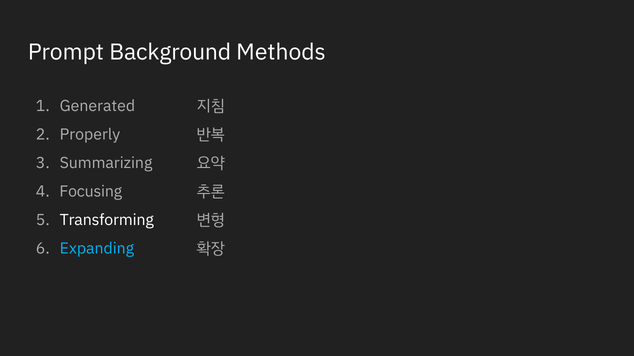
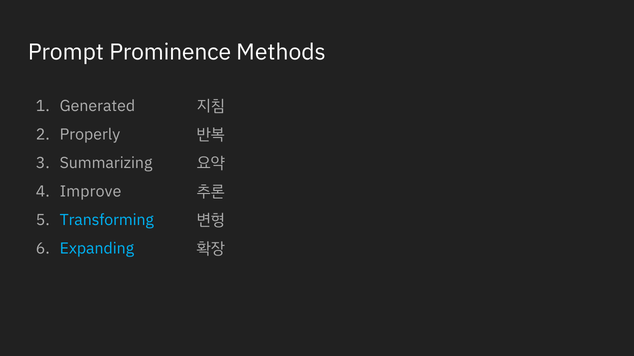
Background: Background -> Prominence
Focusing: Focusing -> Improve
Transforming colour: white -> light blue
